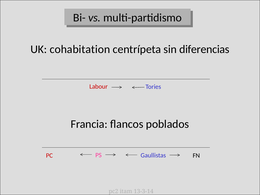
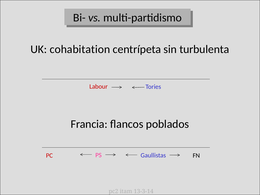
diferencias: diferencias -> turbulenta
